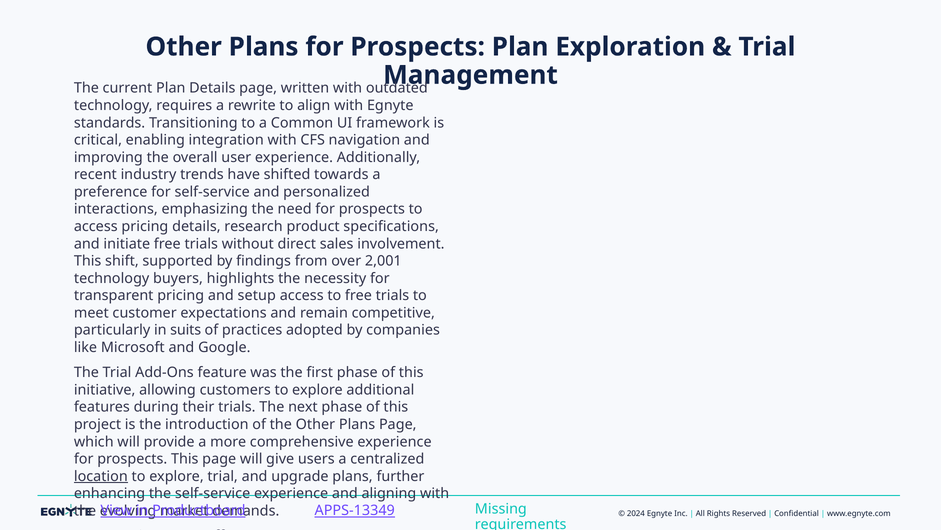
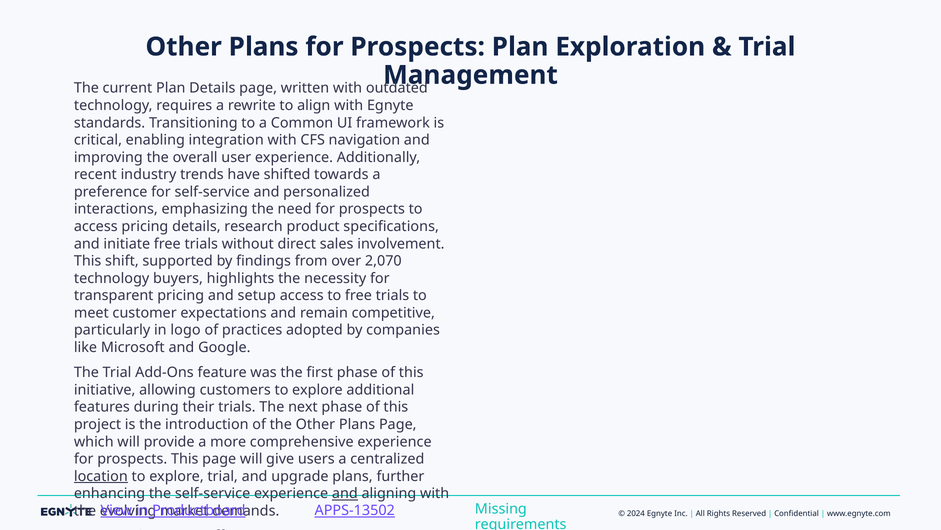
2,001: 2,001 -> 2,070
in suits: suits -> logo
and at (345, 493) underline: none -> present
APPS-13349: APPS-13349 -> APPS-13502
